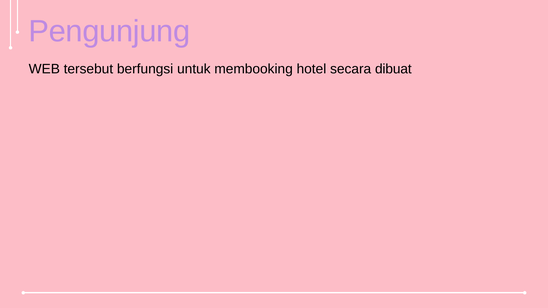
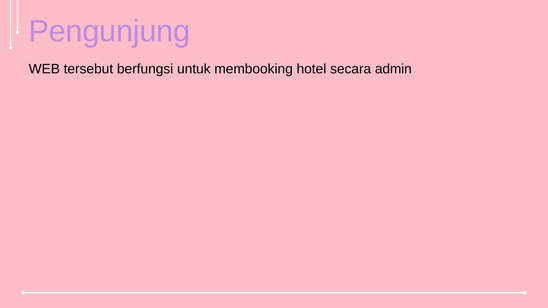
dibuat: dibuat -> admin
